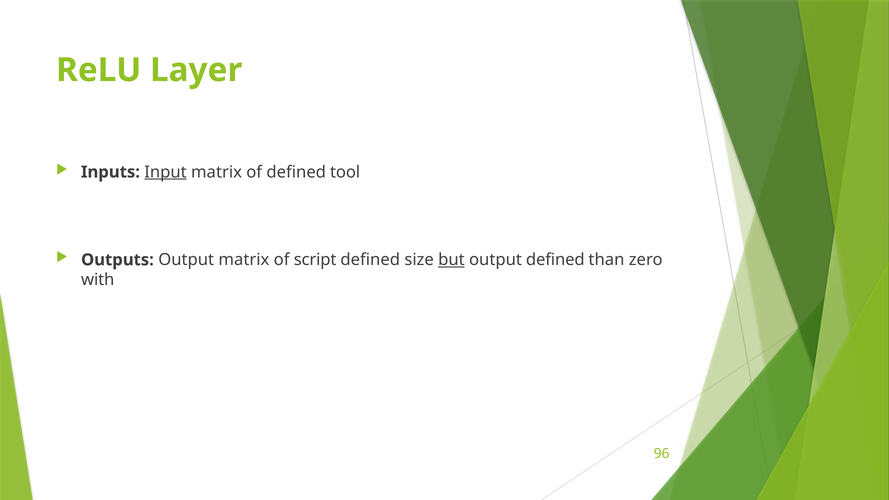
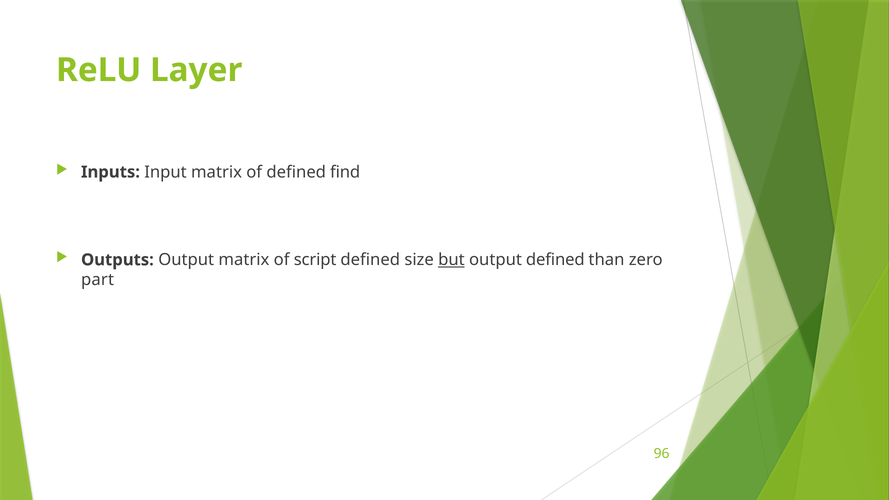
Input underline: present -> none
tool: tool -> find
with: with -> part
